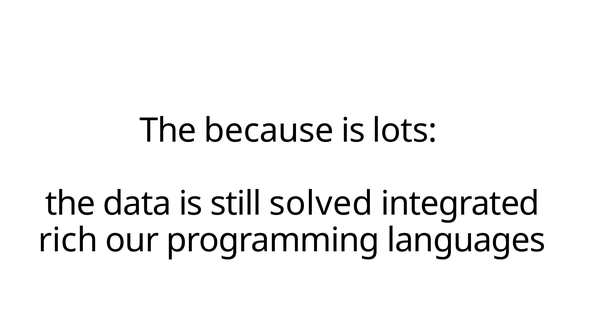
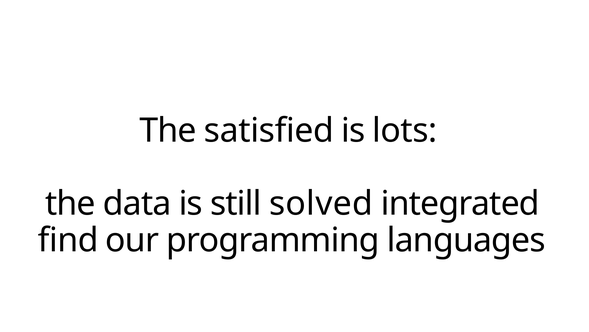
because: because -> satisfied
rich: rich -> find
